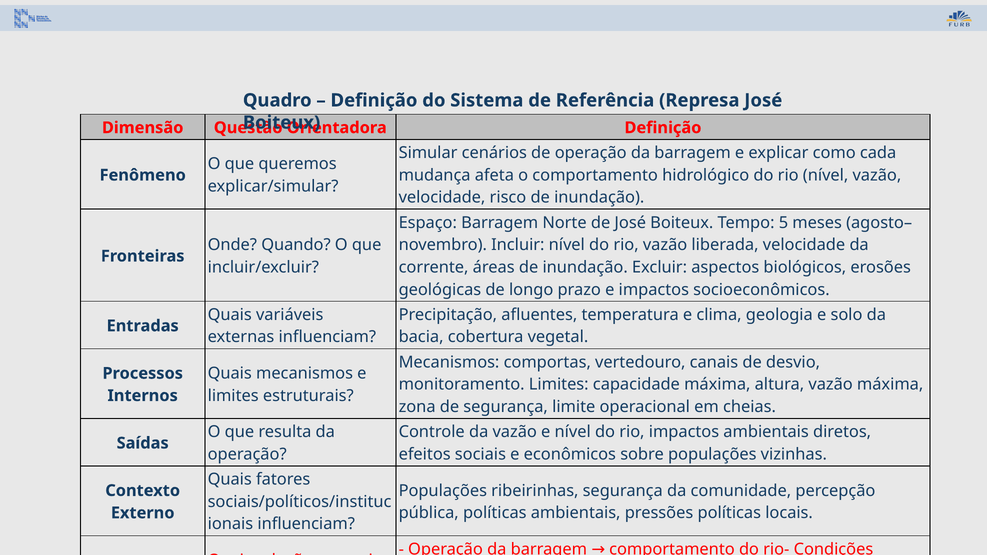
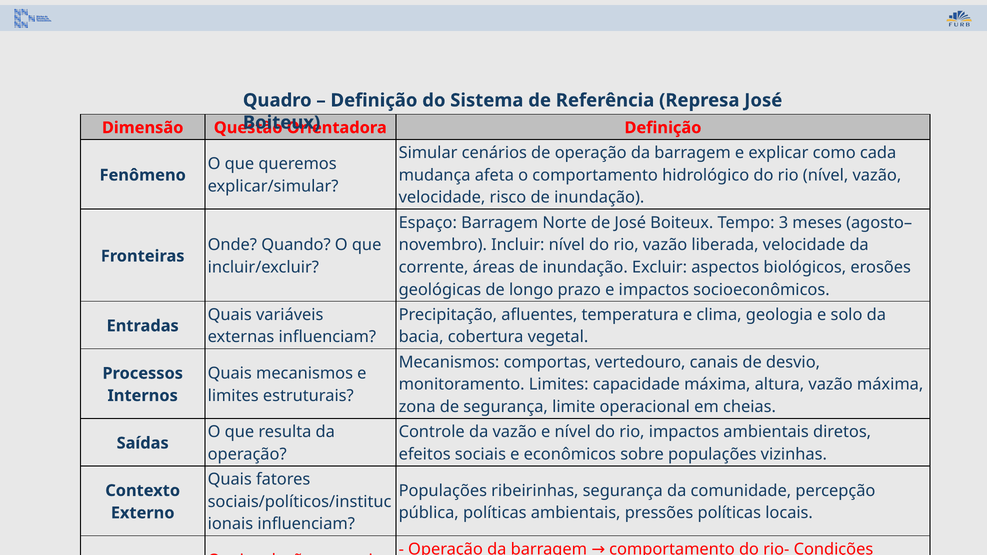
5: 5 -> 3
